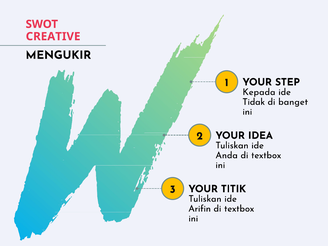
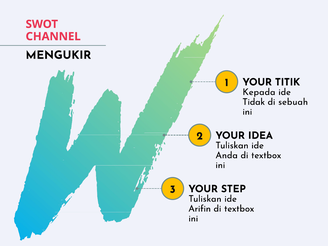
CREATIVE: CREATIVE -> CHANNEL
STEP: STEP -> TITIK
banget: banget -> sebuah
TITIK: TITIK -> STEP
